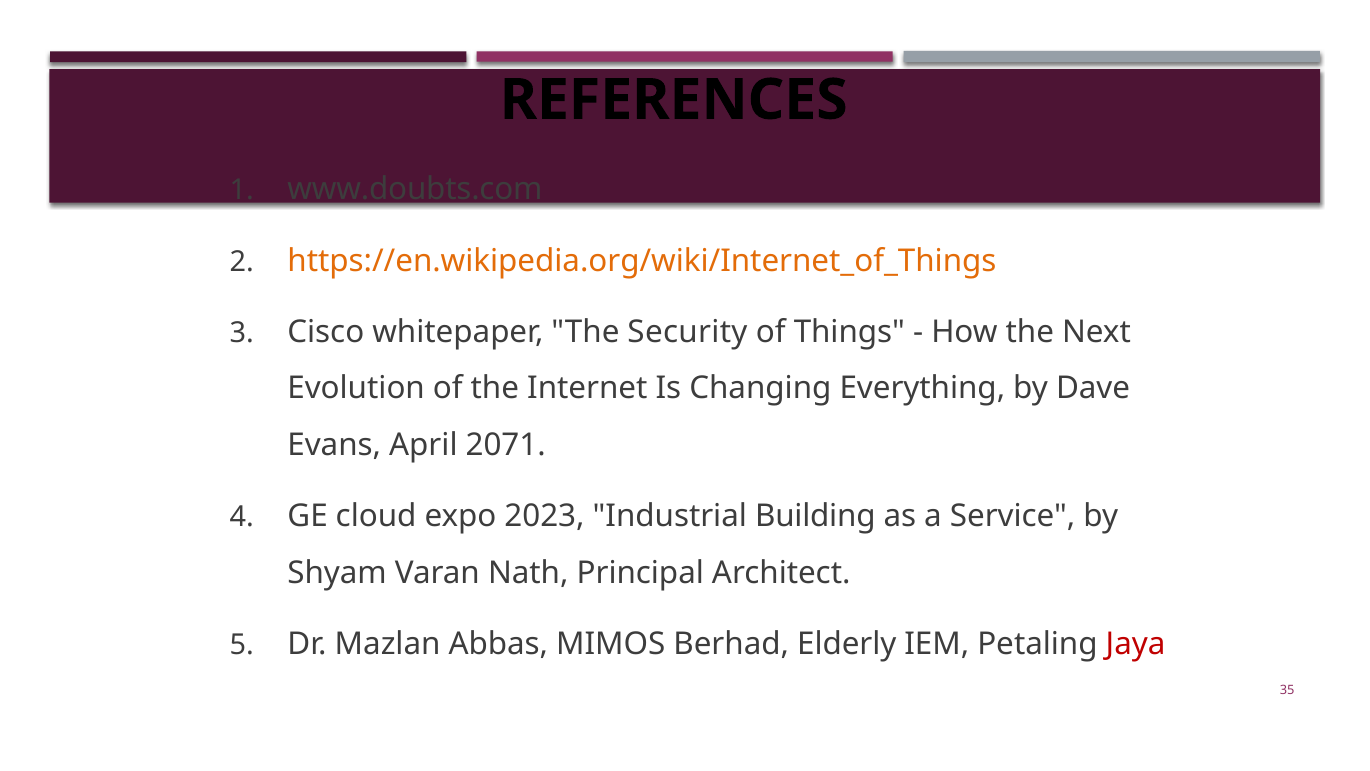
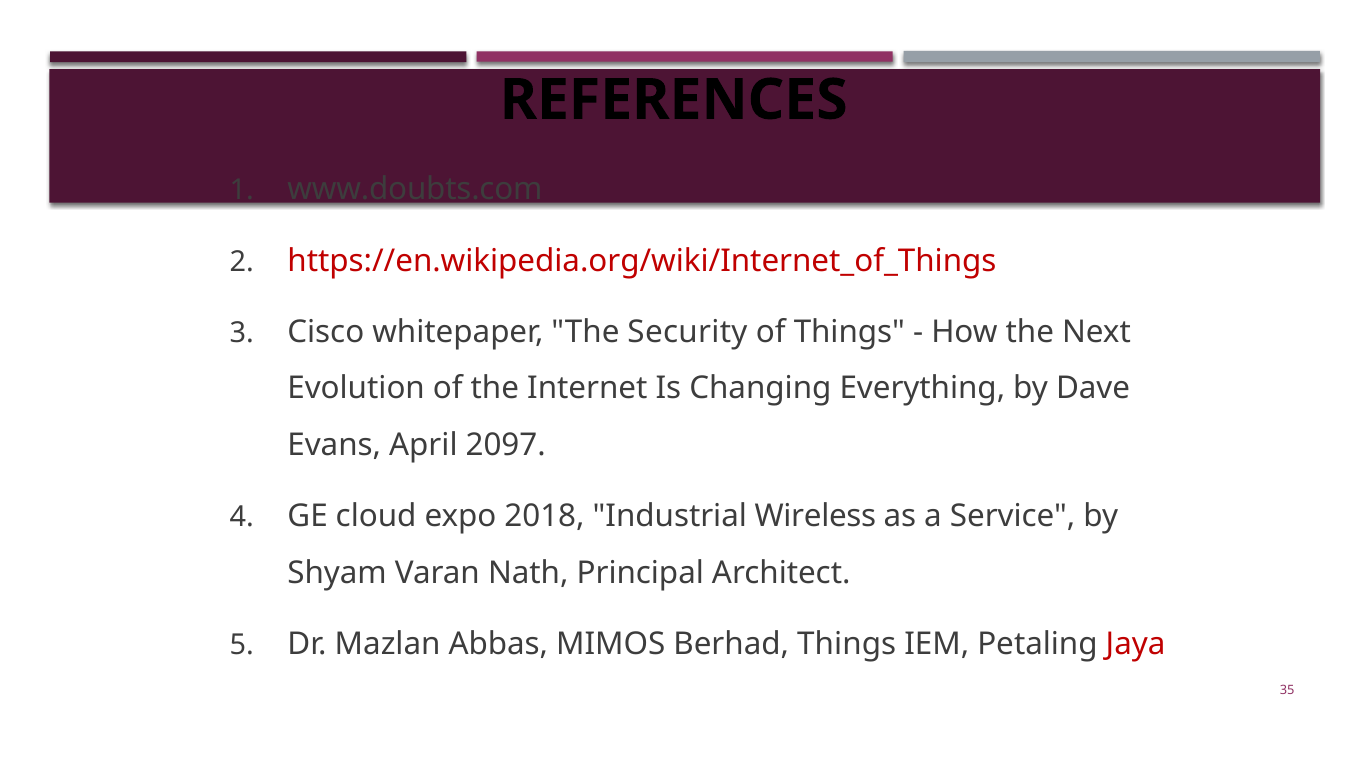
https://en.wikipedia.org/wiki/Internet_of_Things colour: orange -> red
2071: 2071 -> 2097
2023: 2023 -> 2018
Building: Building -> Wireless
Berhad Elderly: Elderly -> Things
